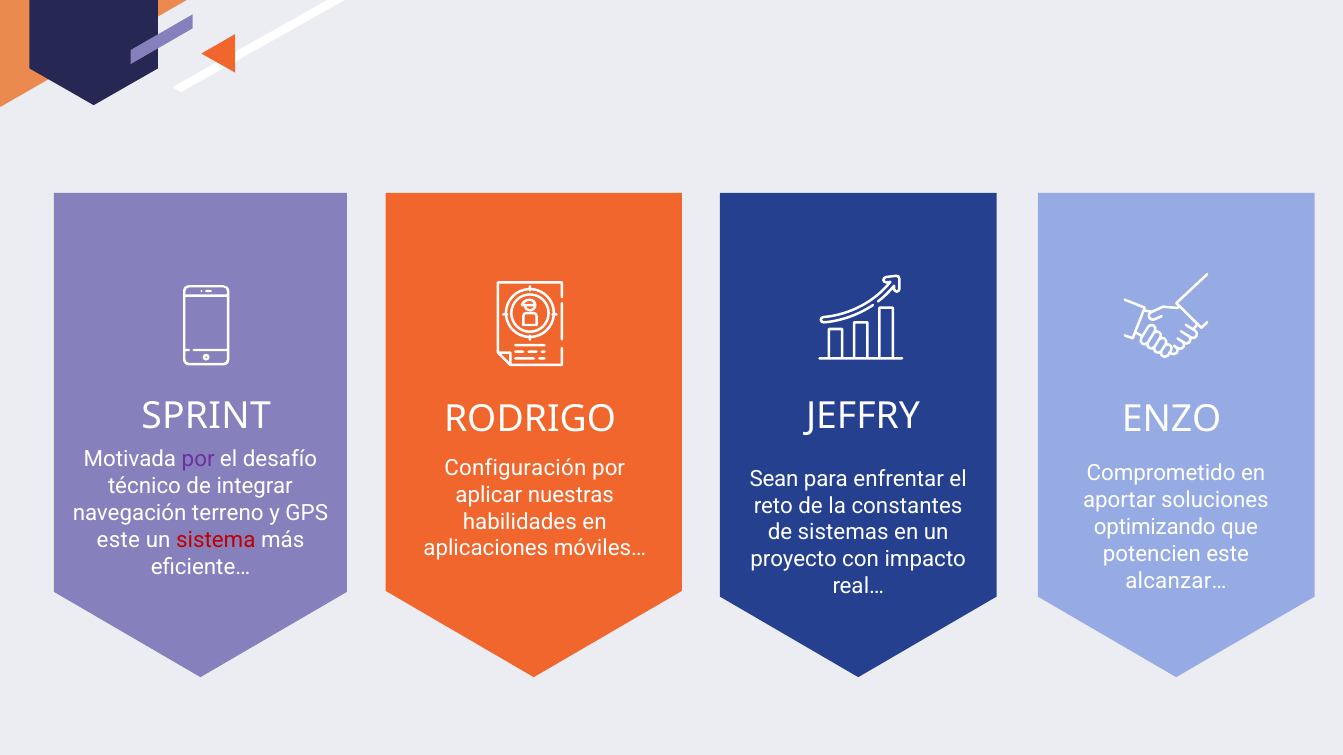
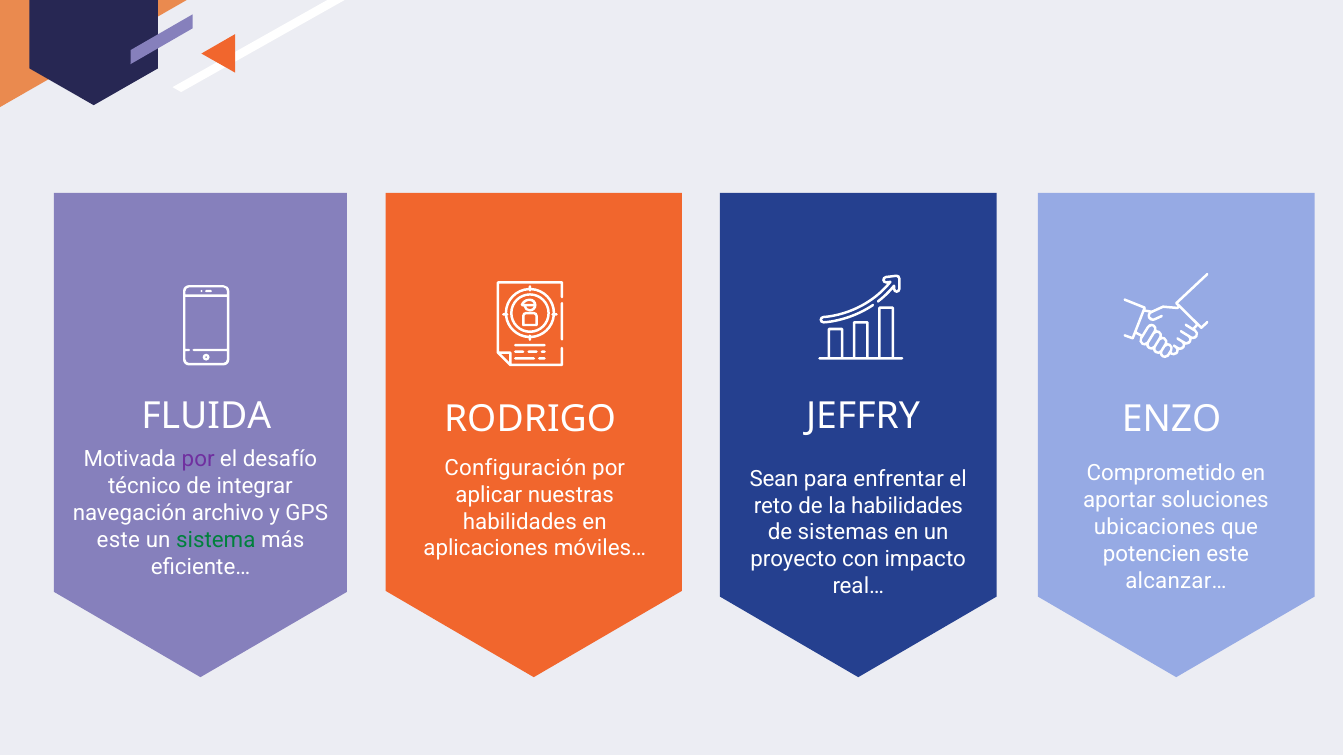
SPRINT: SPRINT -> FLUIDA
la constantes: constantes -> habilidades
terreno: terreno -> archivo
optimizando: optimizando -> ubicaciones
sistema colour: red -> green
